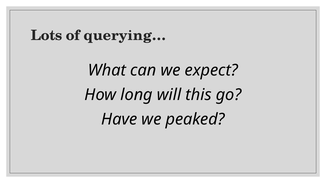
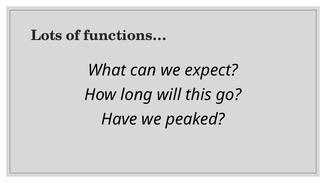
querying…: querying… -> functions…
